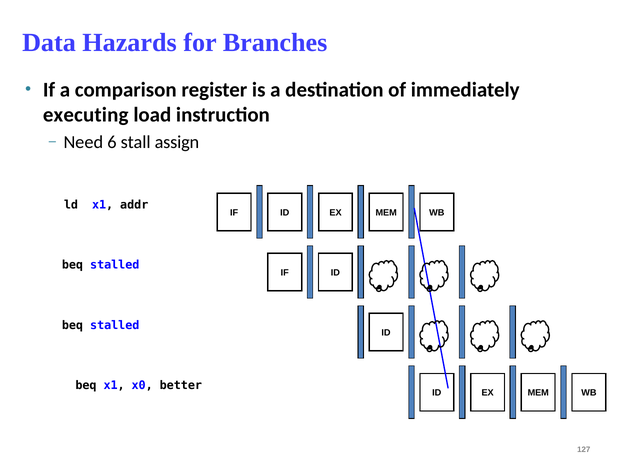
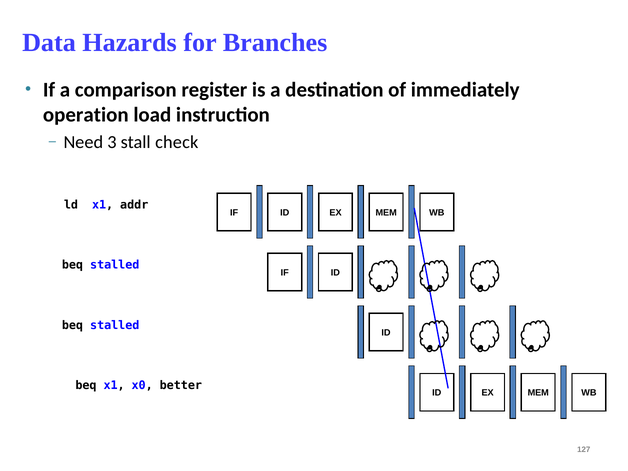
executing: executing -> operation
6: 6 -> 3
assign: assign -> check
